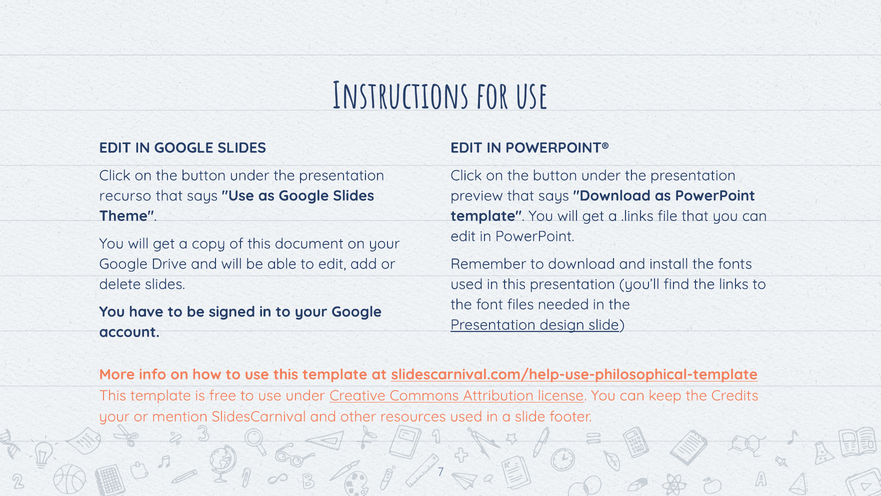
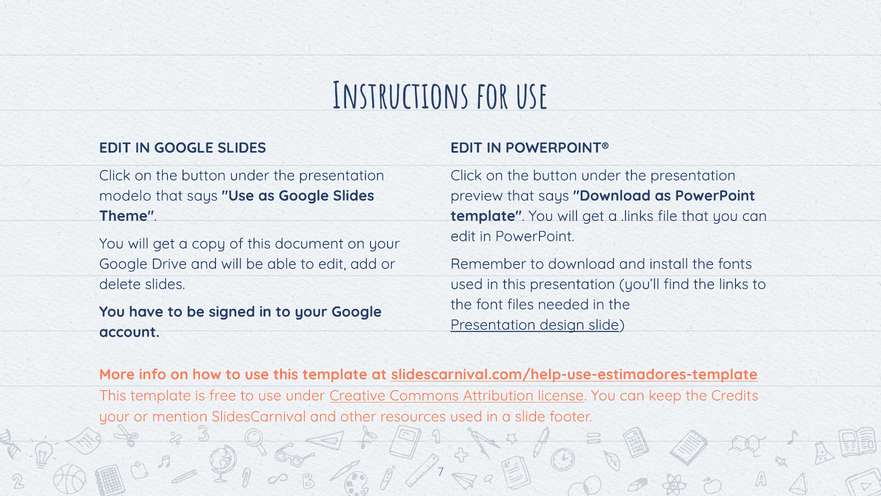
recurso: recurso -> modelo
slidescarnival.com/help-use-philosophical-template: slidescarnival.com/help-use-philosophical-template -> slidescarnival.com/help-use-estimadores-template
